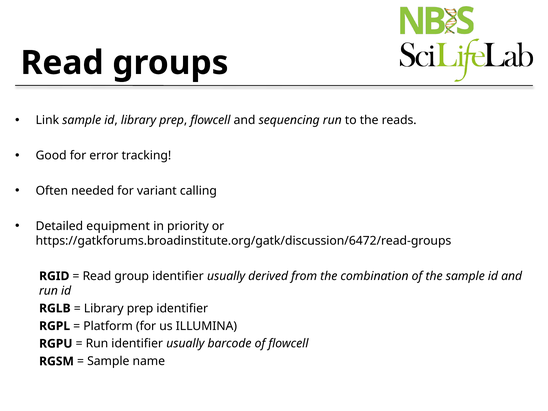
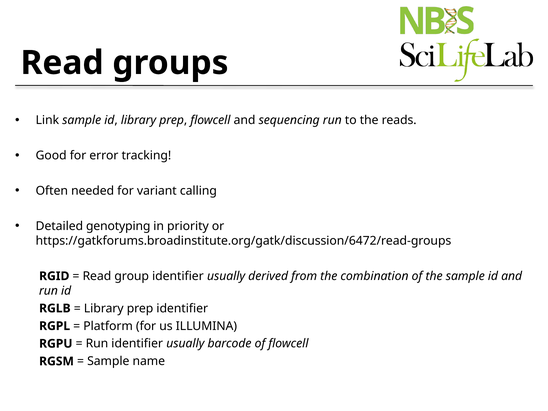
equipment: equipment -> genotyping
